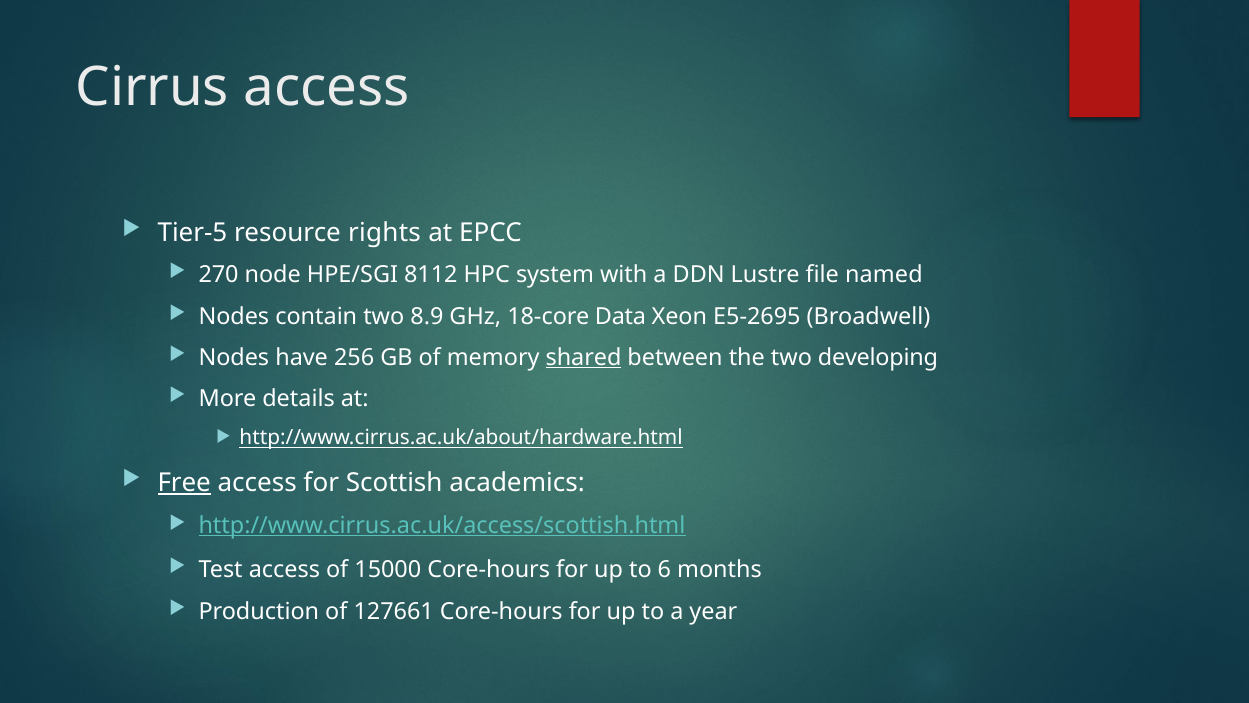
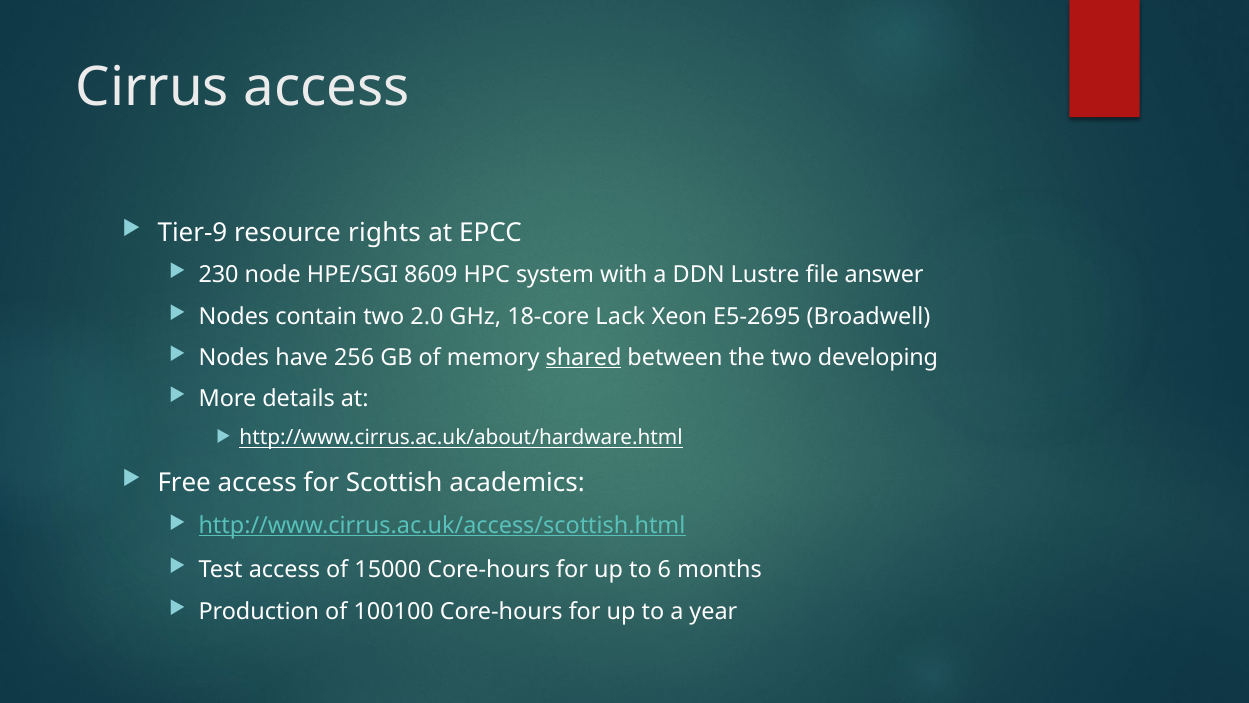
Tier-5: Tier-5 -> Tier-9
270: 270 -> 230
8112: 8112 -> 8609
named: named -> answer
8.9: 8.9 -> 2.0
Data: Data -> Lack
Free underline: present -> none
127661: 127661 -> 100100
